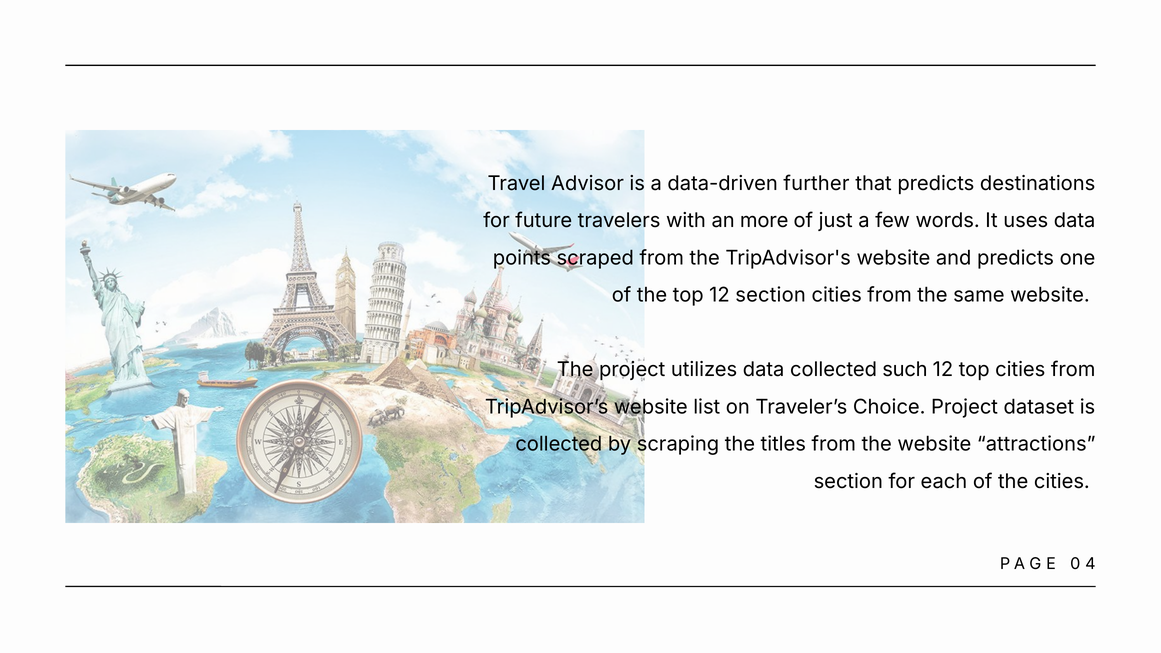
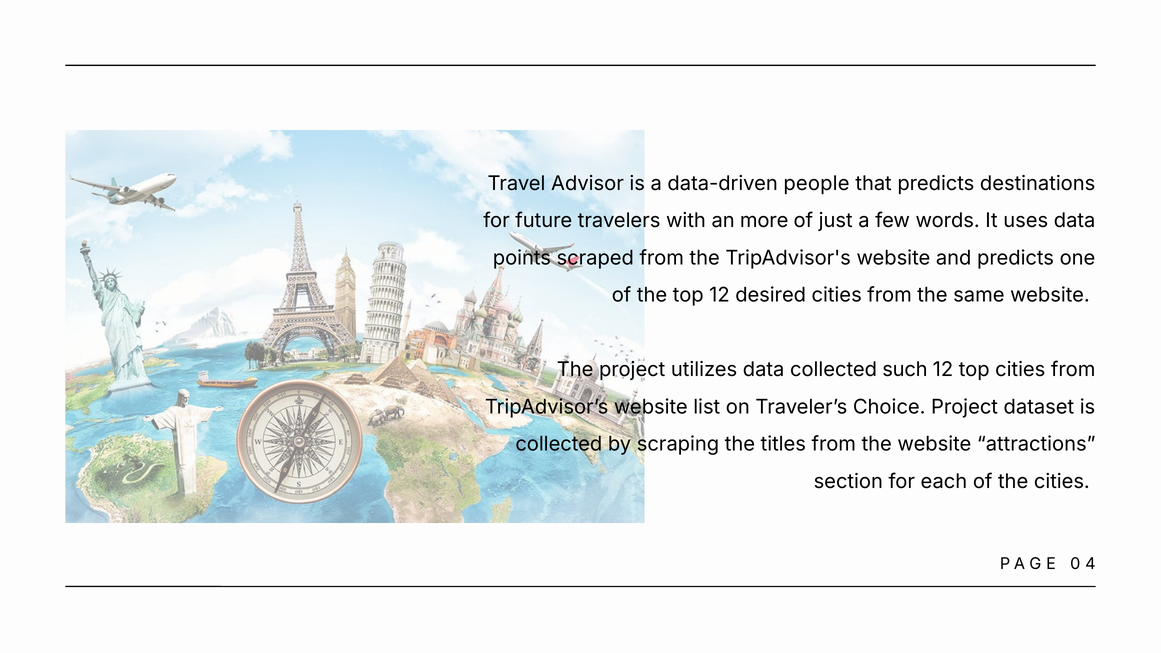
further: further -> people
12 section: section -> desired
